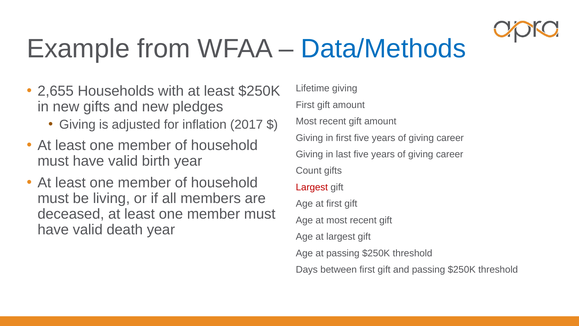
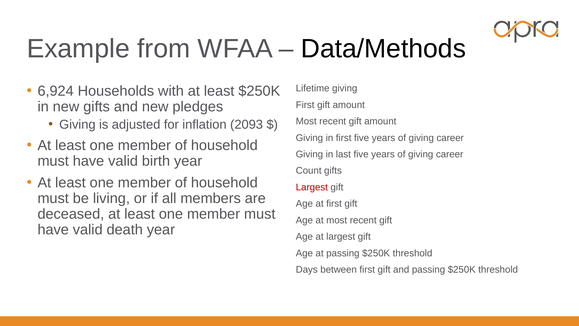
Data/Methods colour: blue -> black
2,655: 2,655 -> 6,924
2017: 2017 -> 2093
